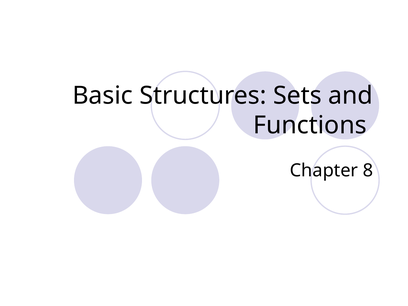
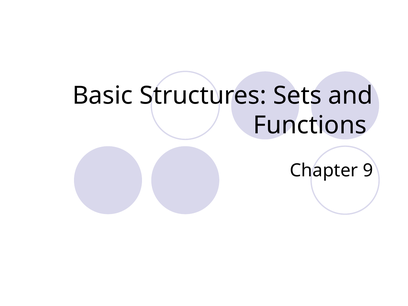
8: 8 -> 9
